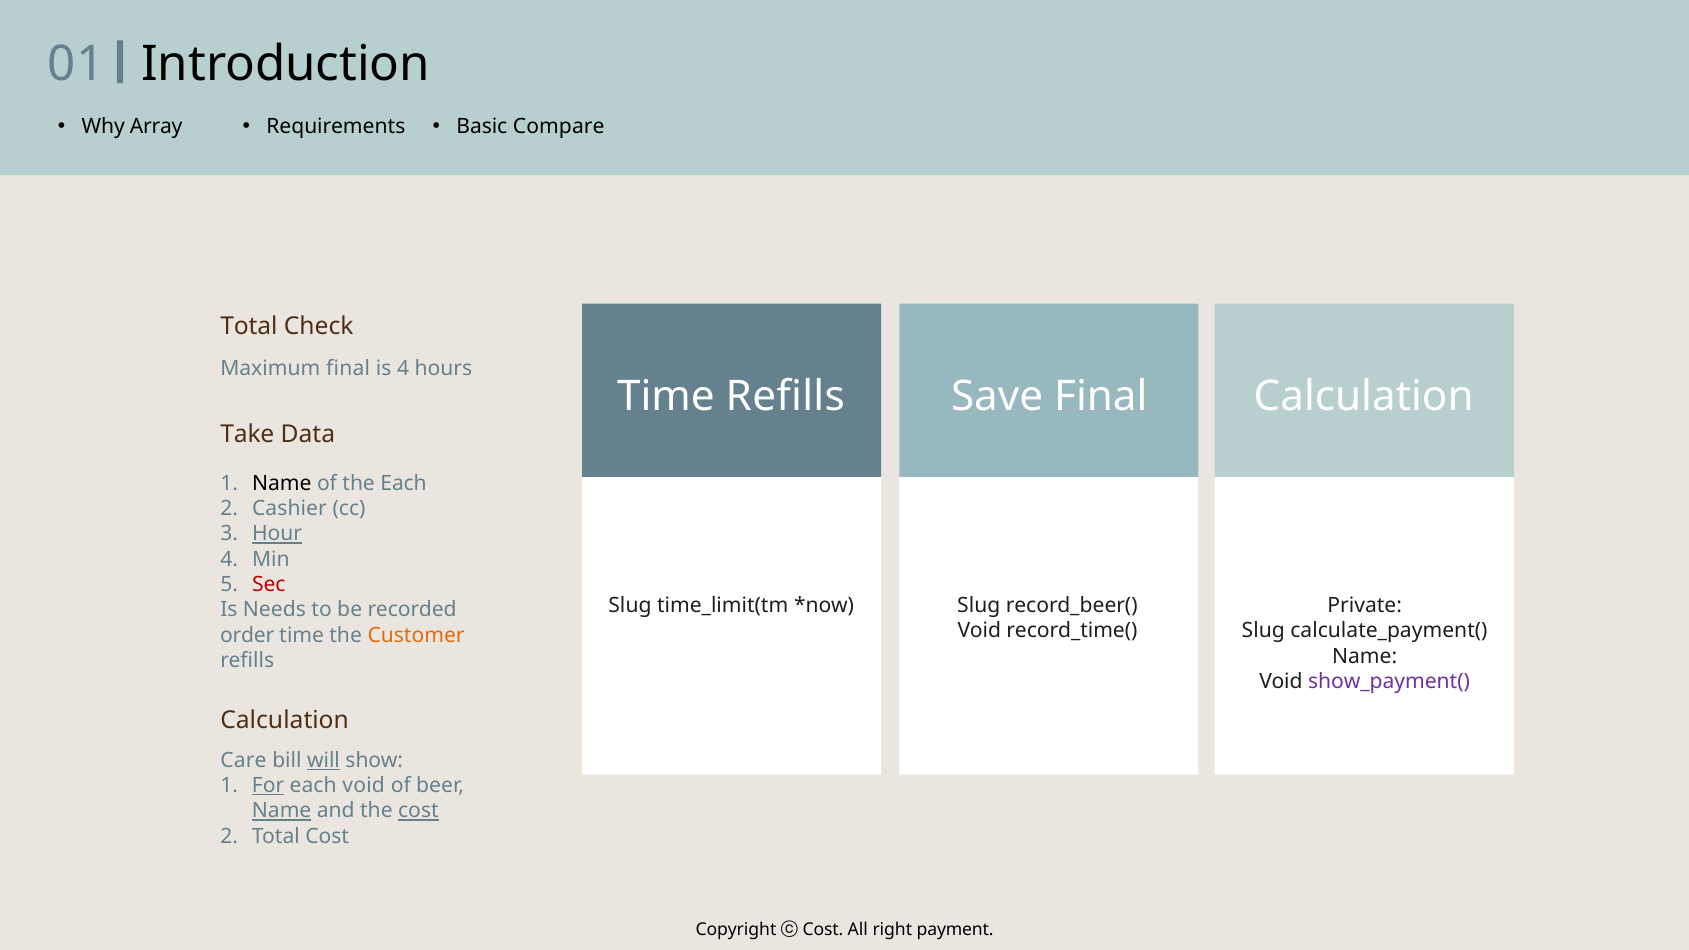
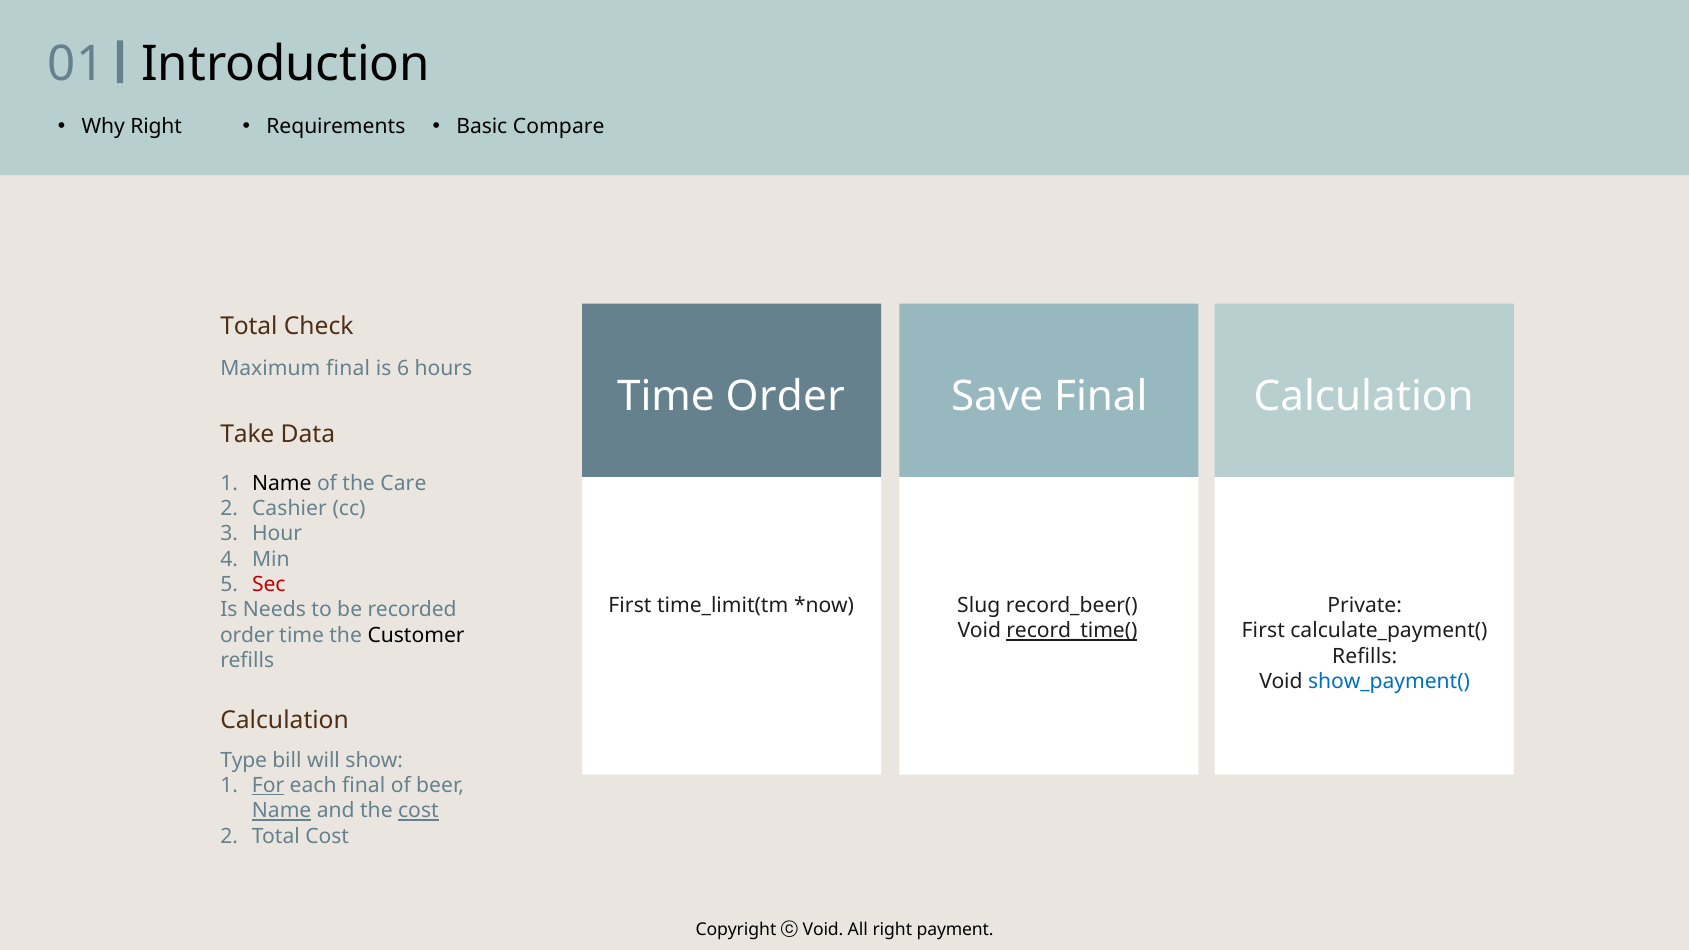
Why Array: Array -> Right
is 4: 4 -> 6
Time Refills: Refills -> Order
the Each: Each -> Care
Hour underline: present -> none
Slug at (630, 606): Slug -> First
record_time( underline: none -> present
Slug at (1263, 631): Slug -> First
Customer colour: orange -> black
Name at (1365, 656): Name -> Refills
show_payment( colour: purple -> blue
Care: Care -> Type
will underline: present -> none
each void: void -> final
Copyright Cost: Cost -> Void
